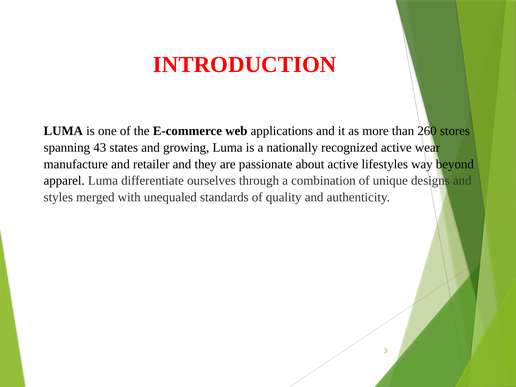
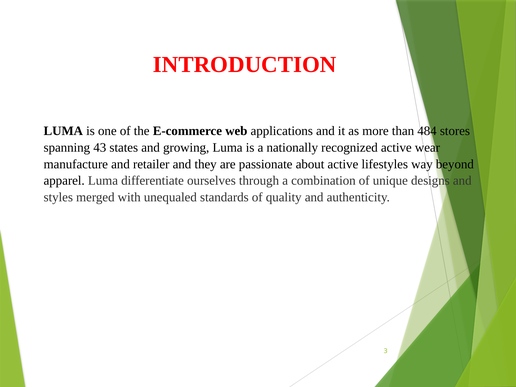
260: 260 -> 484
